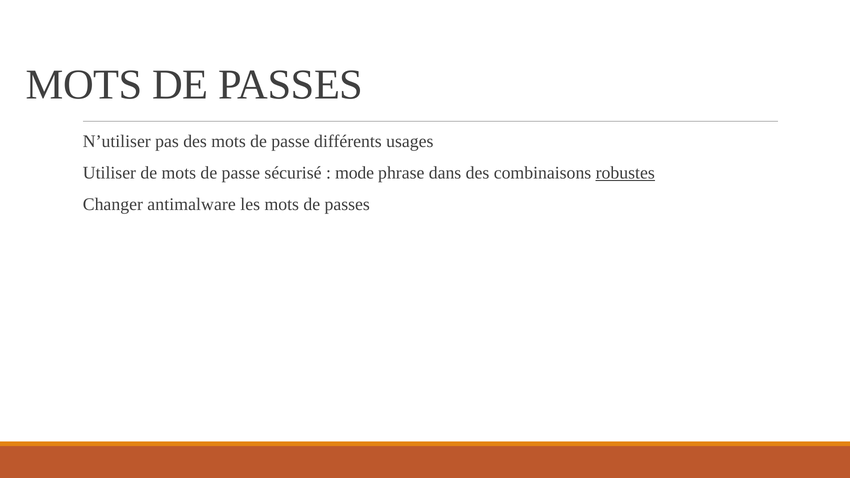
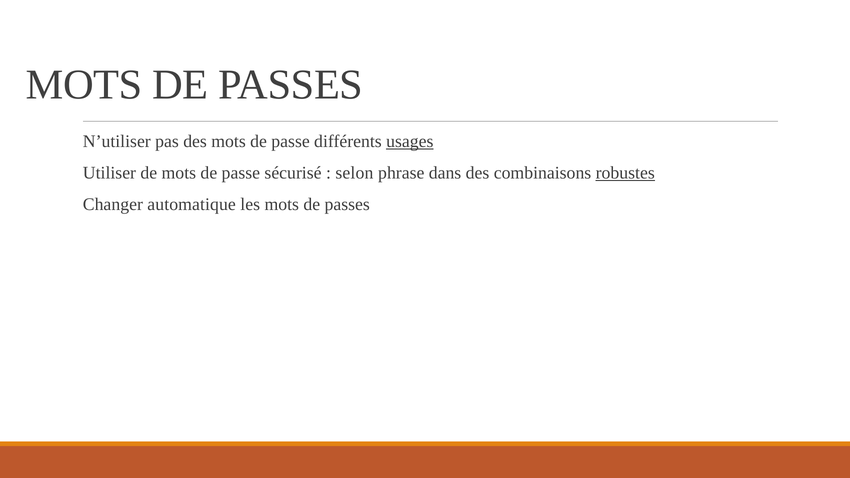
usages underline: none -> present
mode: mode -> selon
antimalware: antimalware -> automatique
